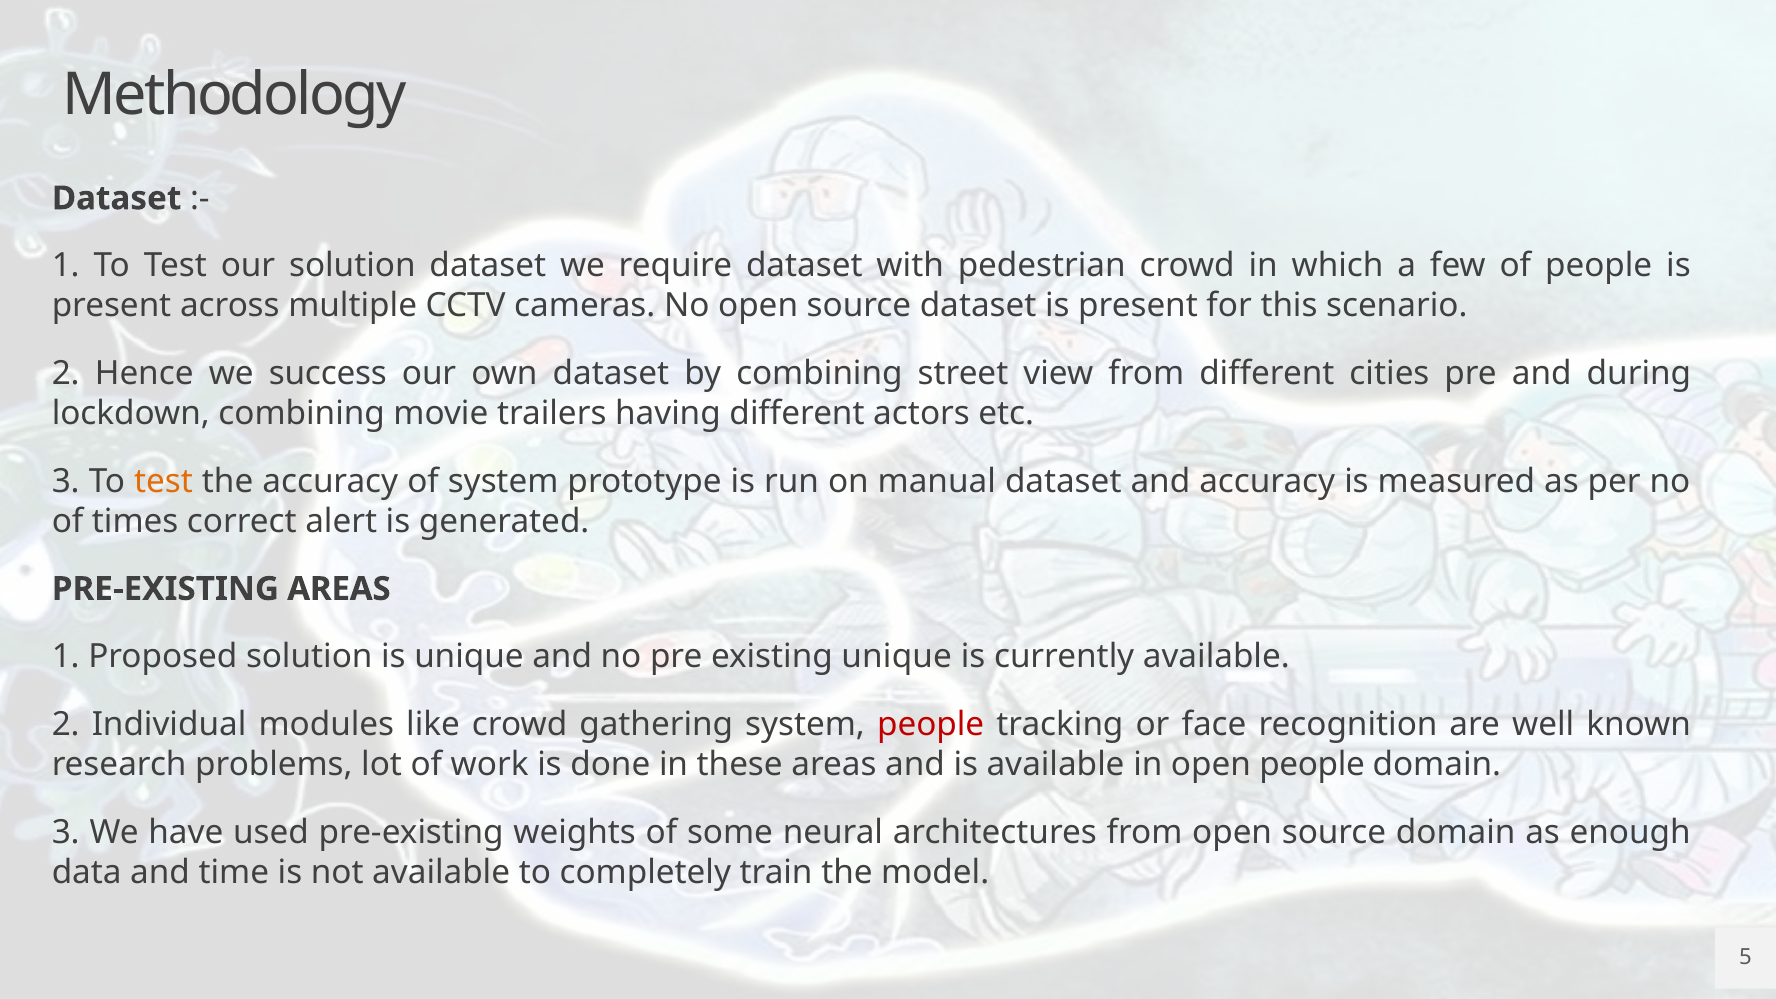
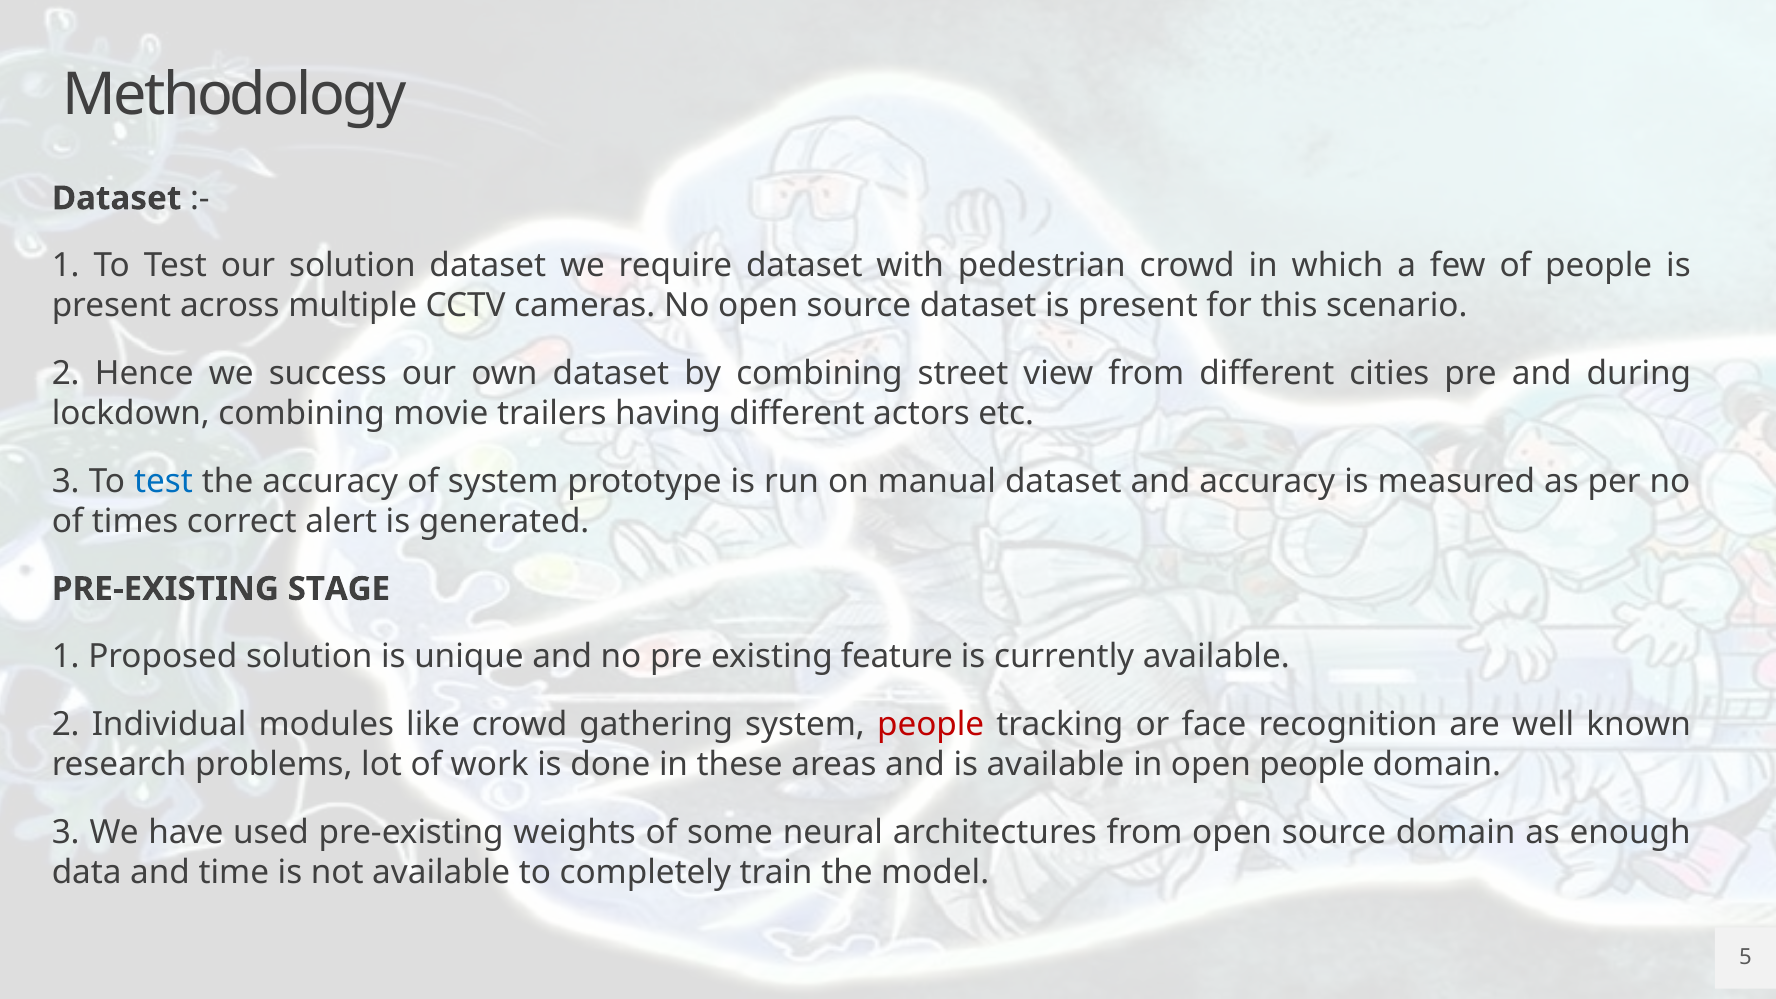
test at (164, 481) colour: orange -> blue
PRE-EXISTING AREAS: AREAS -> STAGE
existing unique: unique -> feature
